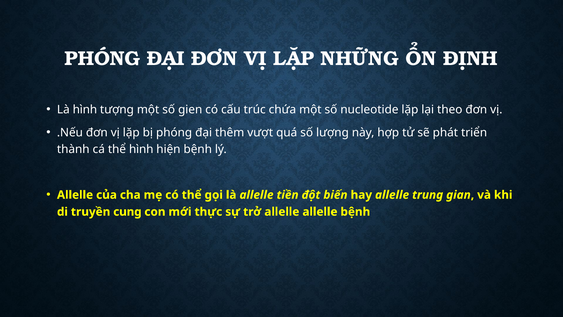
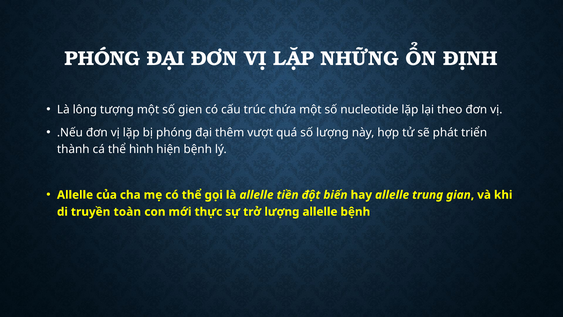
Là hình: hình -> lông
cung: cung -> toàn
trở allelle: allelle -> lượng
